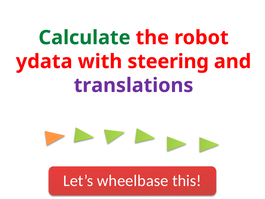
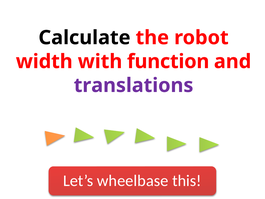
Calculate colour: green -> black
ydata: ydata -> width
steering: steering -> function
